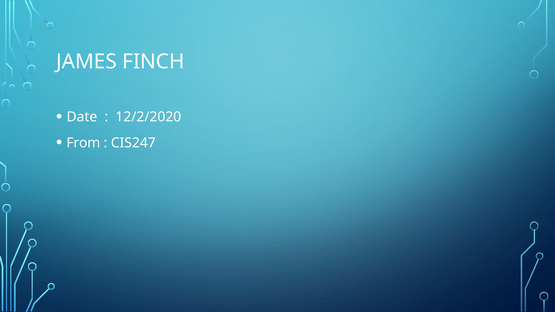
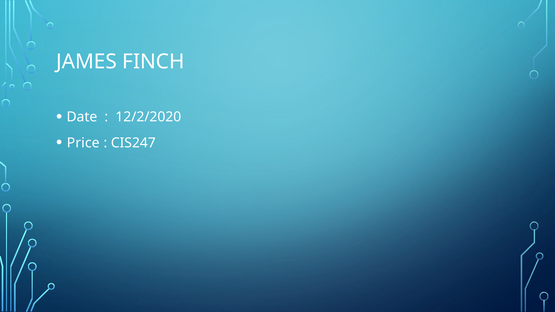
From: From -> Price
